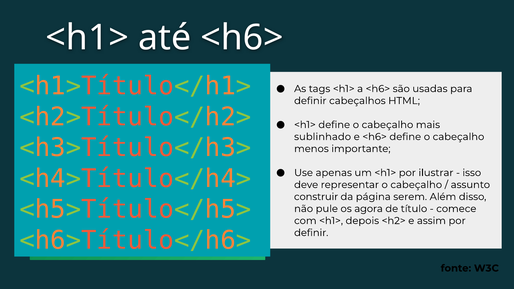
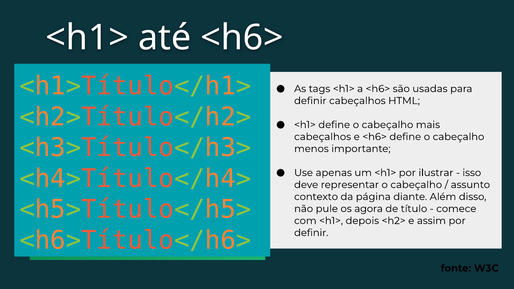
sublinhado at (323, 137): sublinhado -> cabeçalhos
construir: construir -> contexto
serem: serem -> diante
